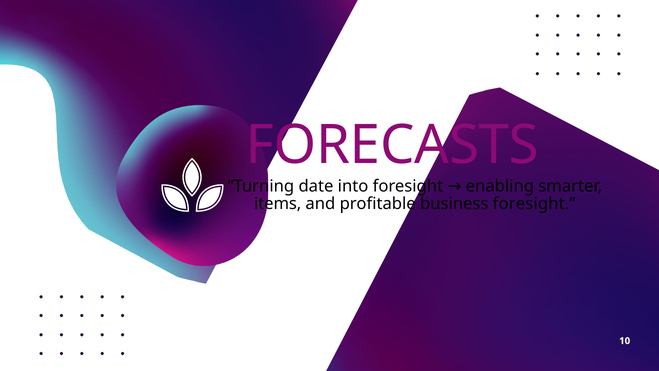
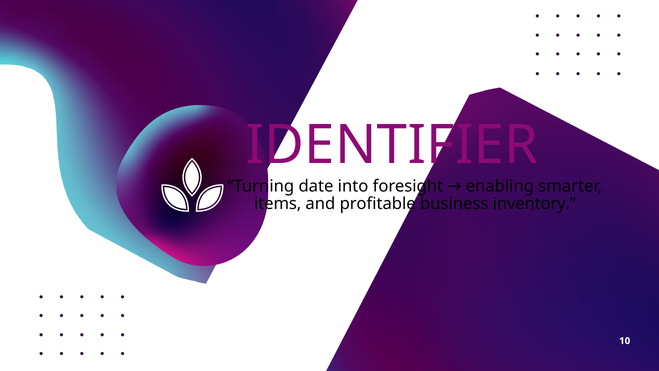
FORECASTS: FORECASTS -> IDENTIFIER
business foresight: foresight -> inventory
